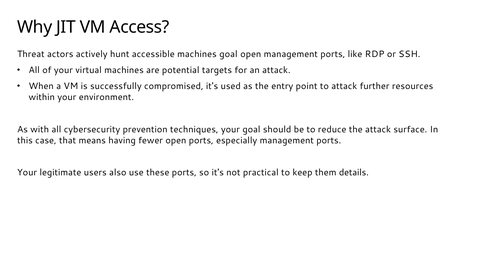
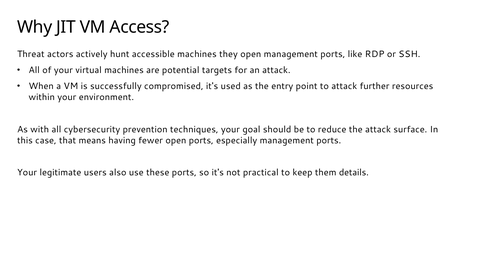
machines goal: goal -> they
